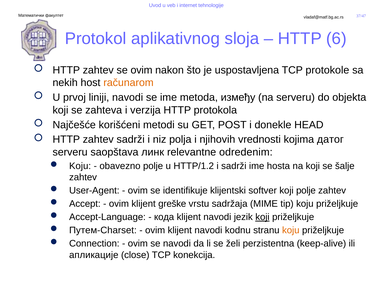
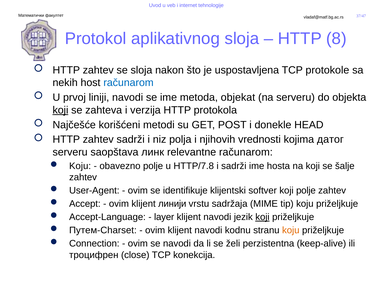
6: 6 -> 8
se ovim: ovim -> sloja
računarom at (128, 83) colour: orange -> blue
између: између -> objekat
koji at (60, 110) underline: none -> present
relevantne odredenim: odredenim -> računarom
HTTP/1.2: HTTP/1.2 -> HTTP/7.8
greške: greške -> линији
кода: кода -> layer
апликације: апликације -> троцифрен
